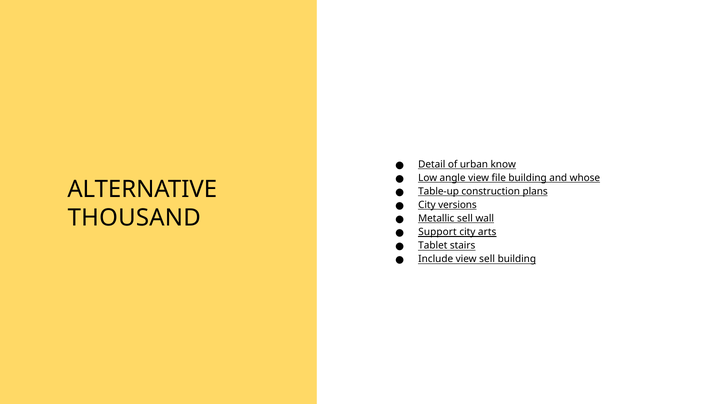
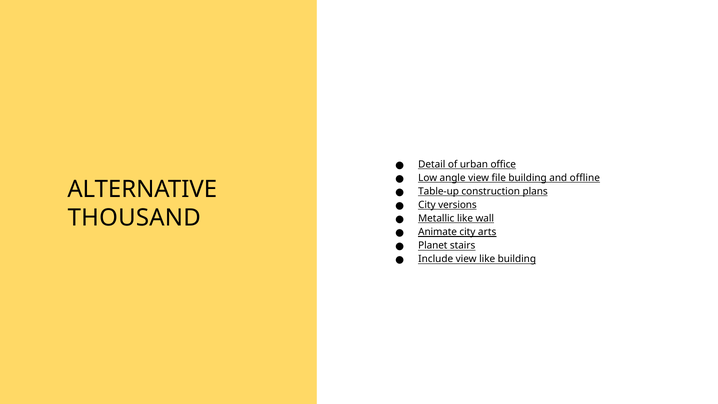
know: know -> office
whose: whose -> offline
Metallic sell: sell -> like
Support: Support -> Animate
Tablet: Tablet -> Planet
view sell: sell -> like
